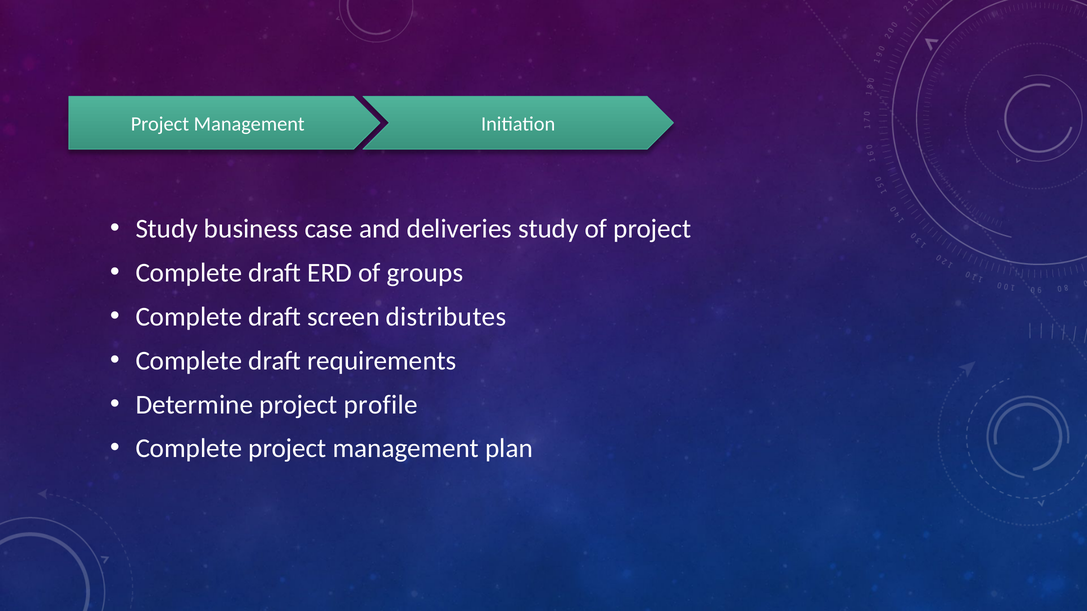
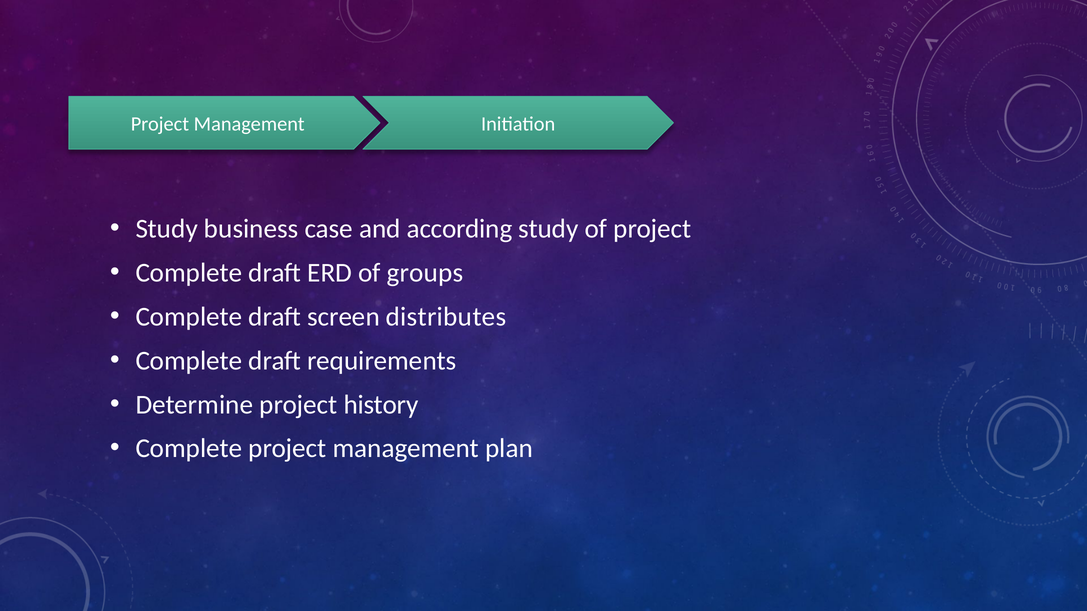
deliveries: deliveries -> according
profile: profile -> history
